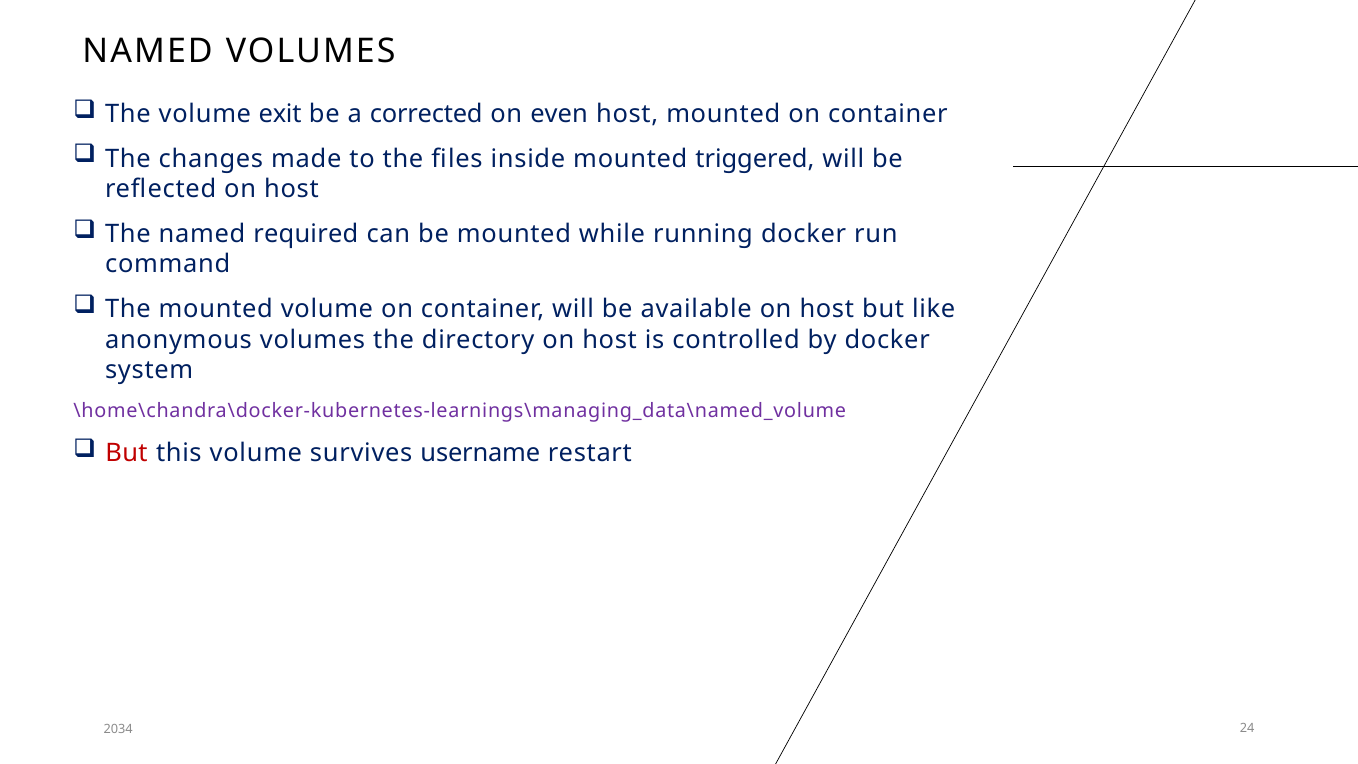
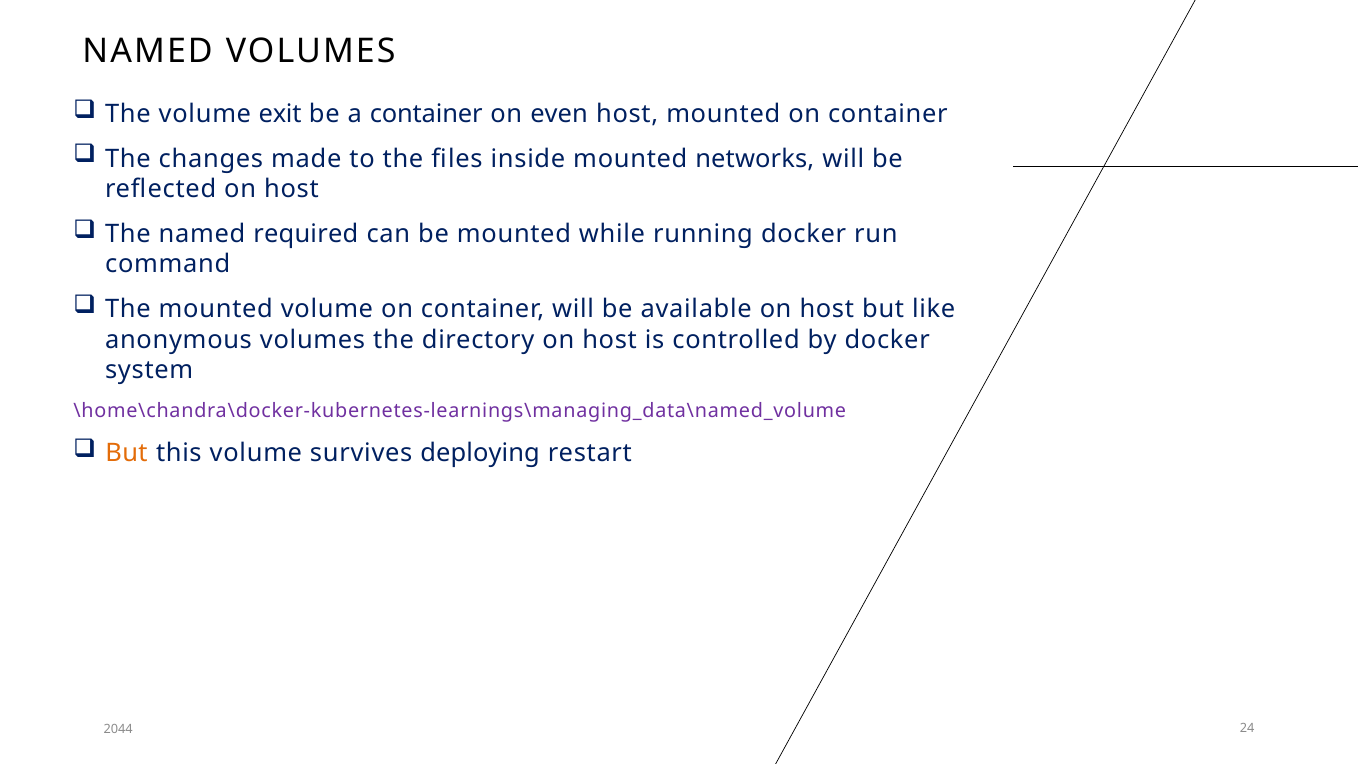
a corrected: corrected -> container
triggered: triggered -> networks
But at (126, 453) colour: red -> orange
username: username -> deploying
2034: 2034 -> 2044
